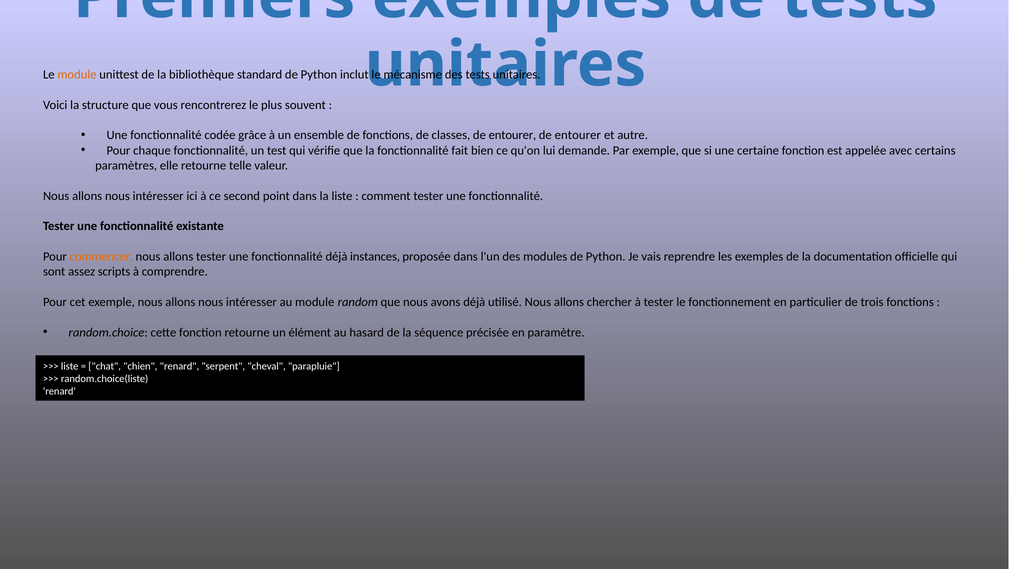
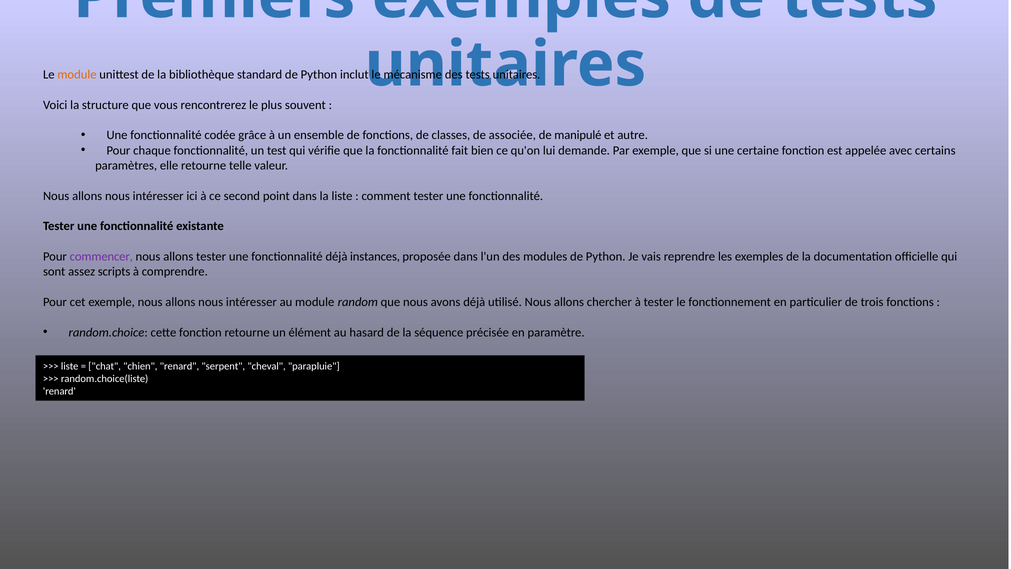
classes de entourer: entourer -> associée
entourer at (578, 135): entourer -> manipulé
commencer colour: orange -> purple
